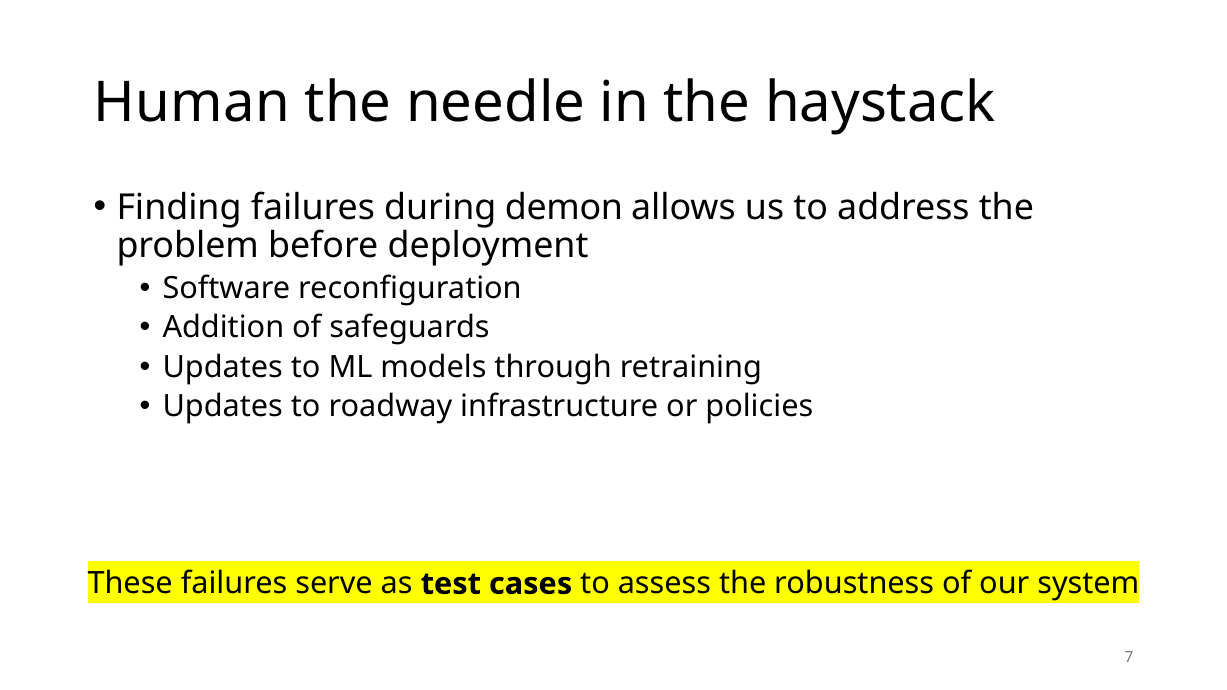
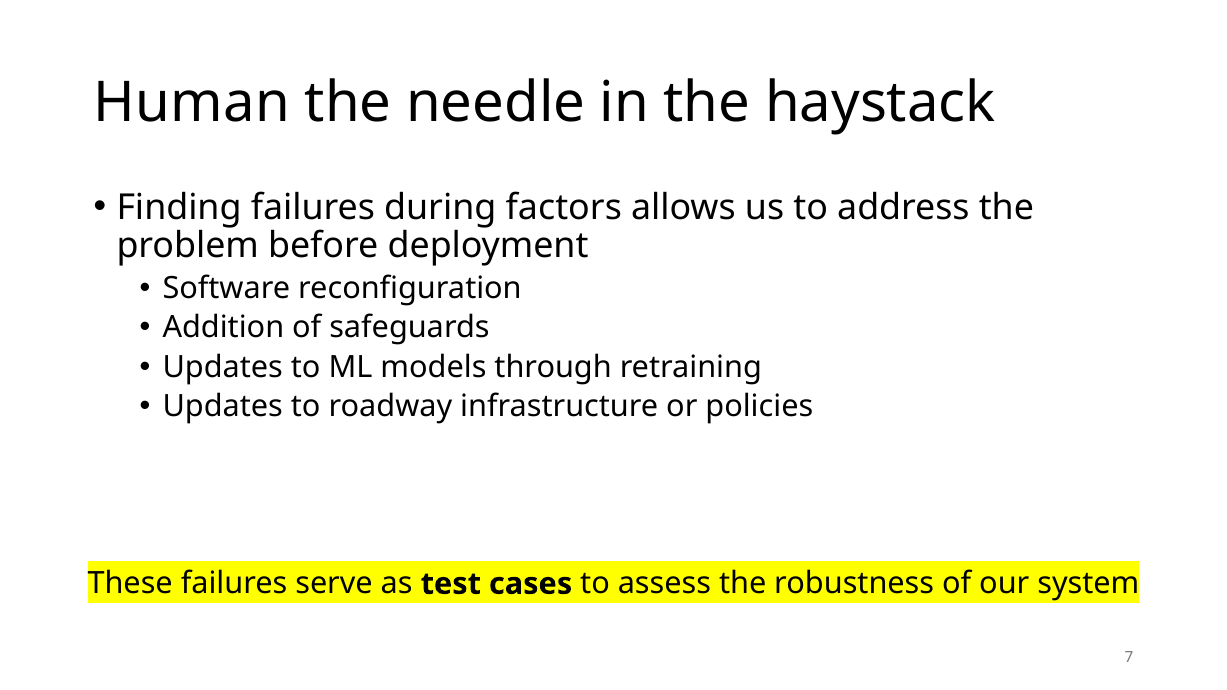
demon: demon -> factors
